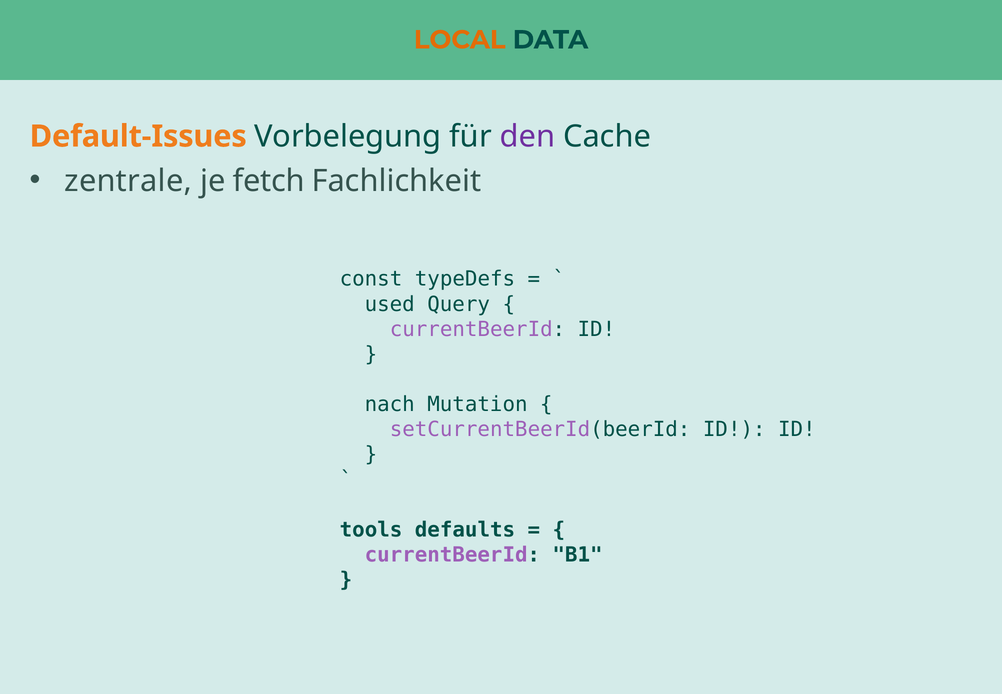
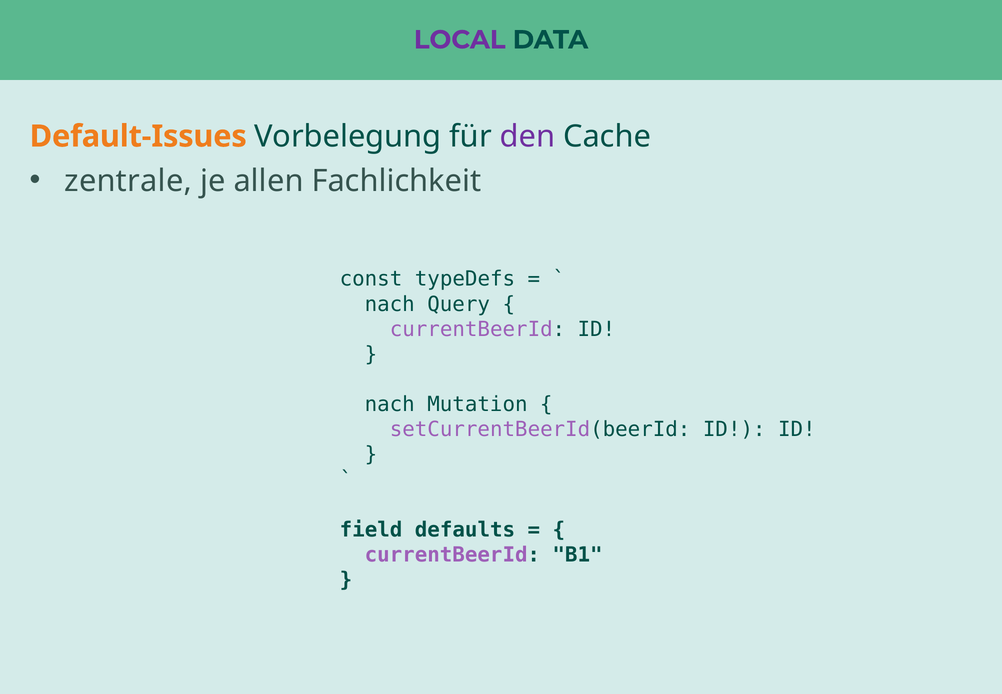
LOCAL colour: orange -> purple
fetch: fetch -> allen
used at (390, 304): used -> nach
tools: tools -> field
